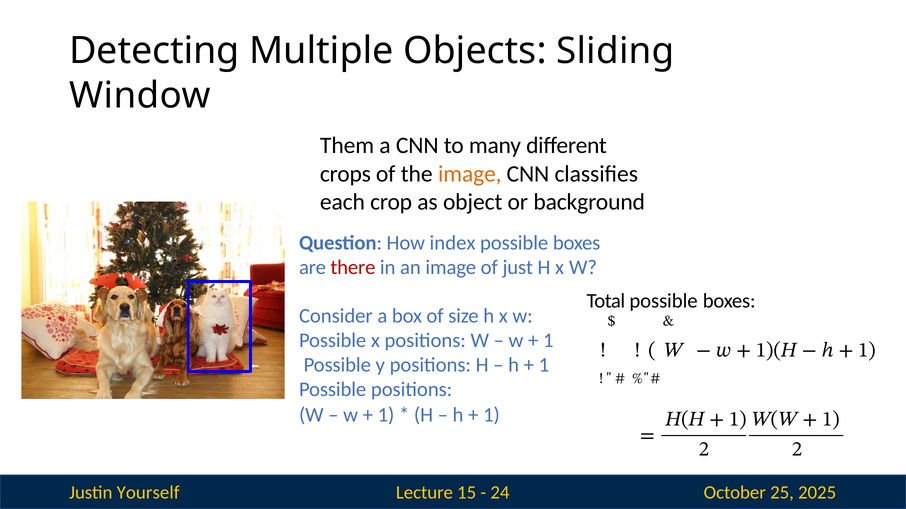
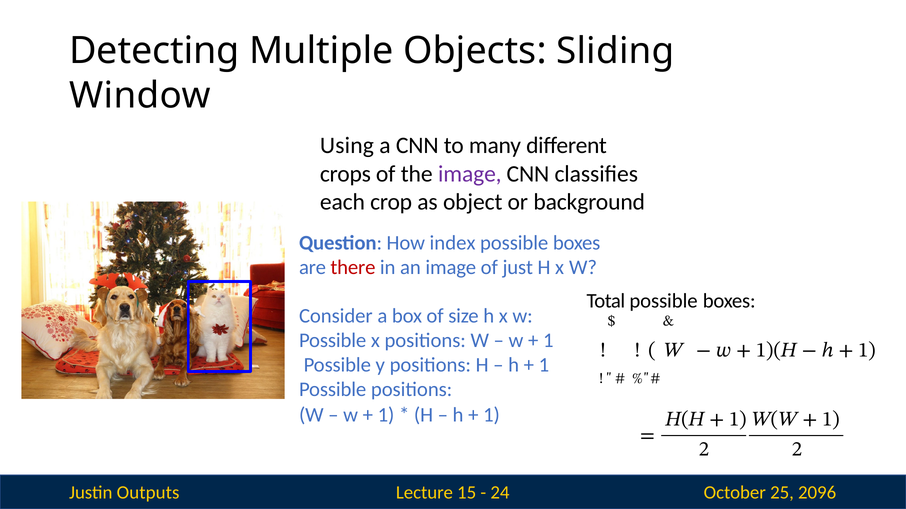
Them: Them -> Using
image at (470, 174) colour: orange -> purple
Yourself: Yourself -> Outputs
2025: 2025 -> 2096
